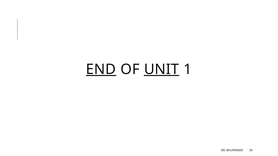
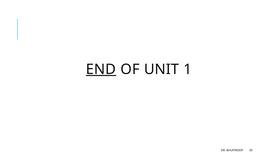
UNIT underline: present -> none
